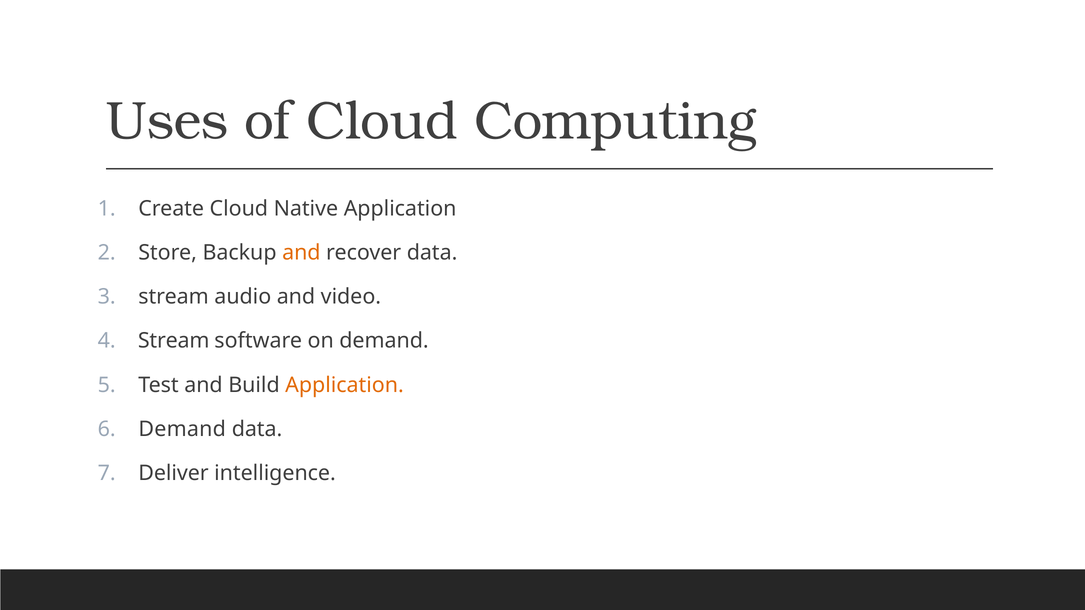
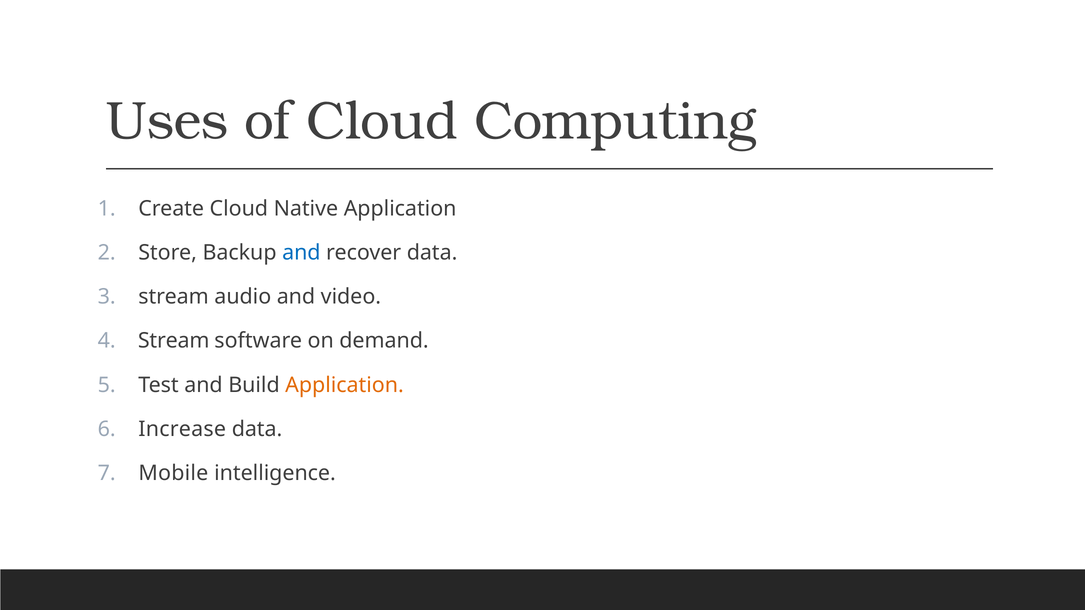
and at (301, 253) colour: orange -> blue
Demand at (182, 429): Demand -> Increase
Deliver: Deliver -> Mobile
